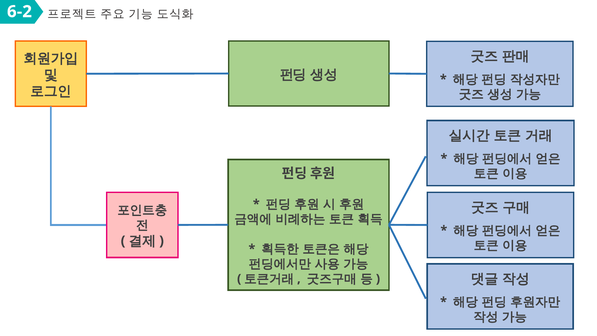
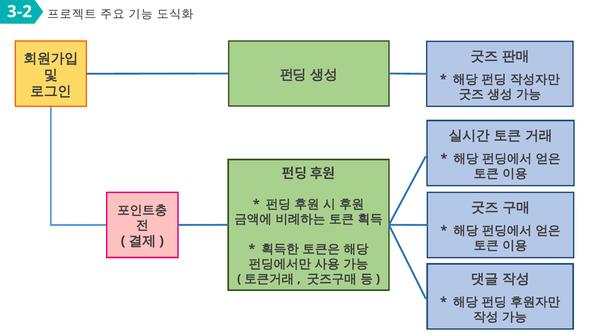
6-2: 6-2 -> 3-2
